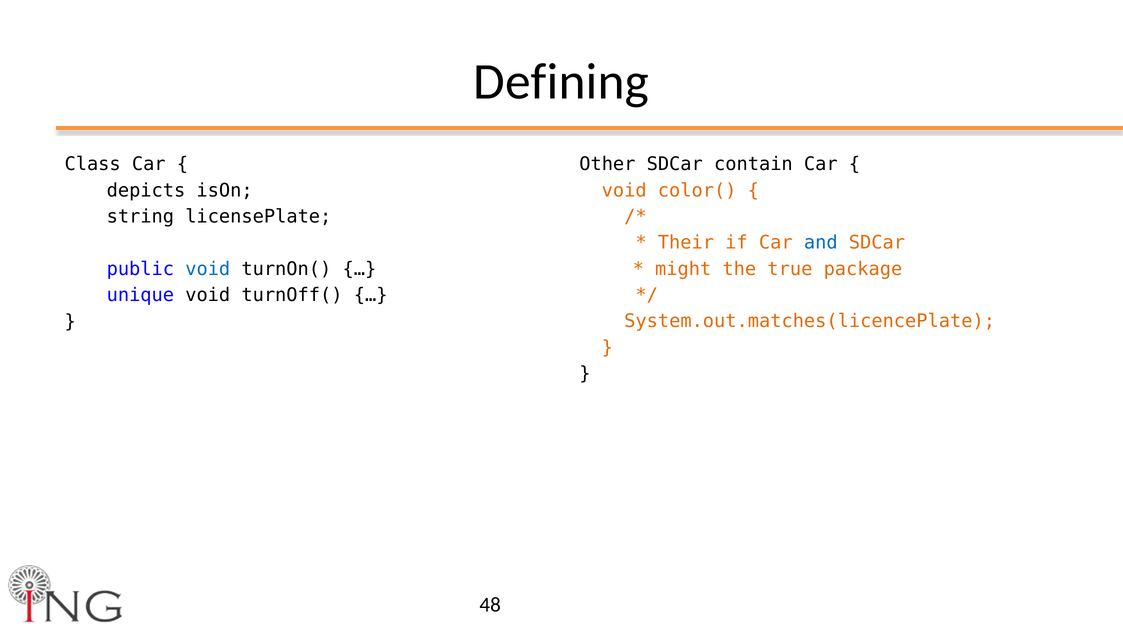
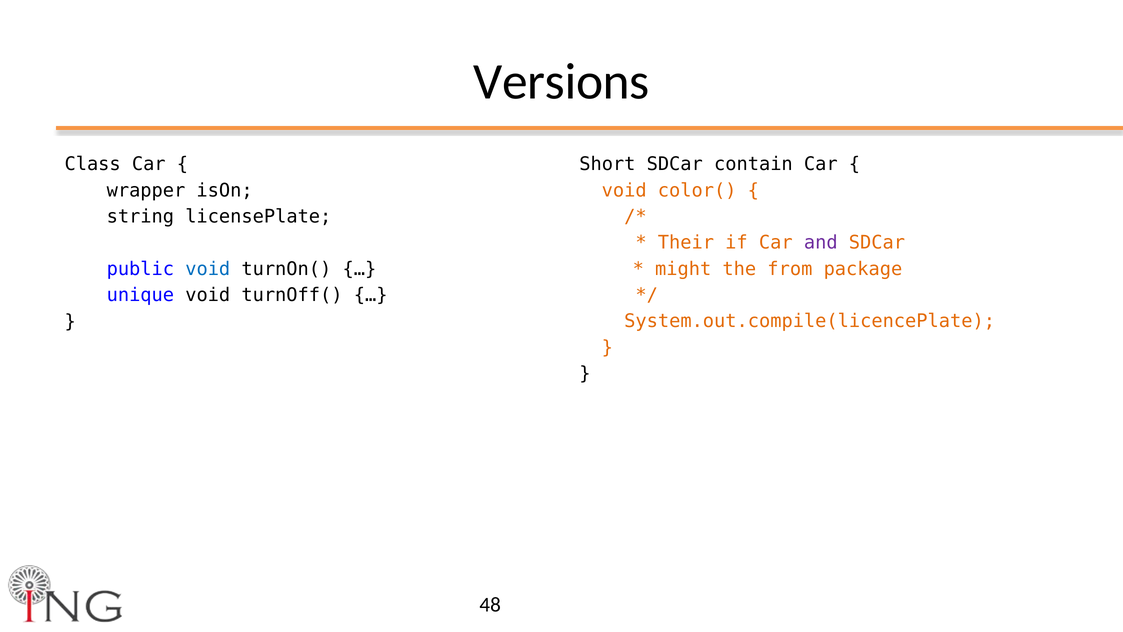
Defining: Defining -> Versions
Other: Other -> Short
depicts: depicts -> wrapper
and colour: blue -> purple
true: true -> from
System.out.matches(licencePlate: System.out.matches(licencePlate -> System.out.compile(licencePlate
